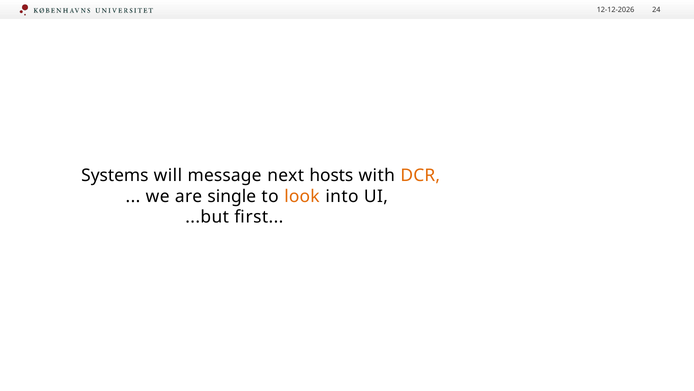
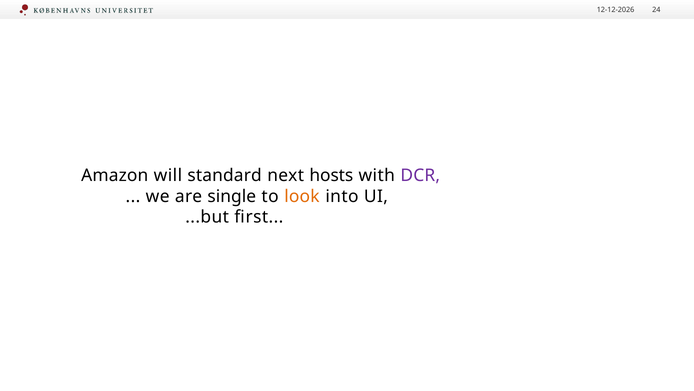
Systems: Systems -> Amazon
message: message -> standard
DCR colour: orange -> purple
